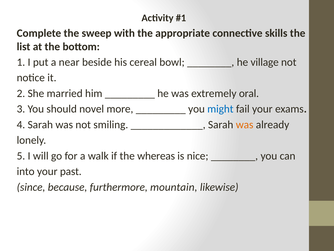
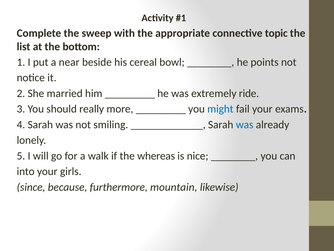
skills: skills -> topic
village: village -> points
oral: oral -> ride
novel: novel -> really
was at (245, 124) colour: orange -> blue
past: past -> girls
